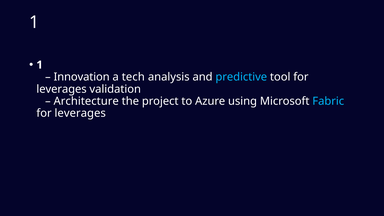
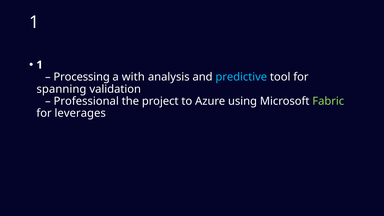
Innovation: Innovation -> Processing
tech: tech -> with
leverages at (62, 89): leverages -> spanning
Architecture: Architecture -> Professional
Fabric colour: light blue -> light green
